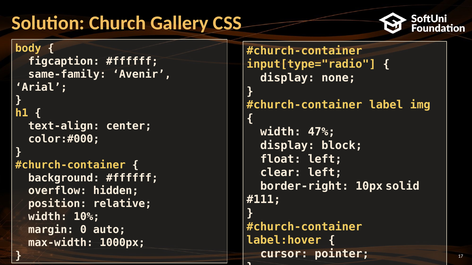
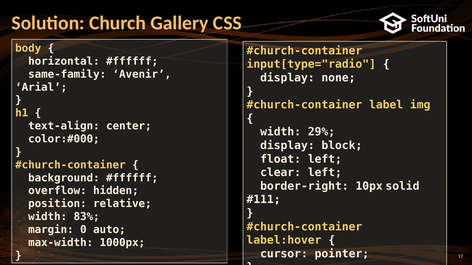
figcaption: figcaption -> horizontal
47%: 47% -> 29%
10%: 10% -> 83%
